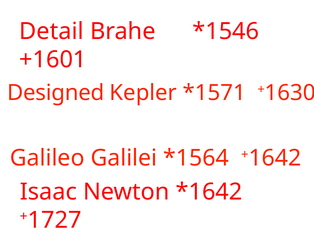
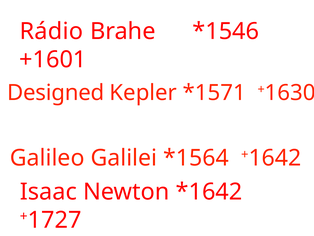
Detail: Detail -> Rádio
